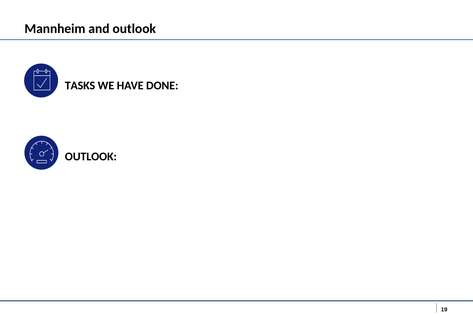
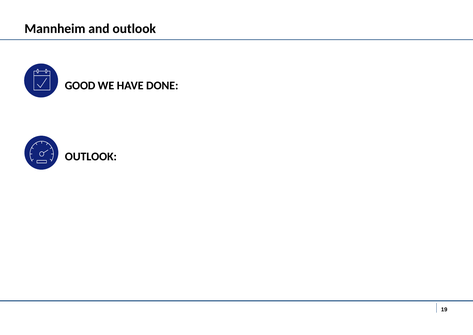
TASKS: TASKS -> GOOD
